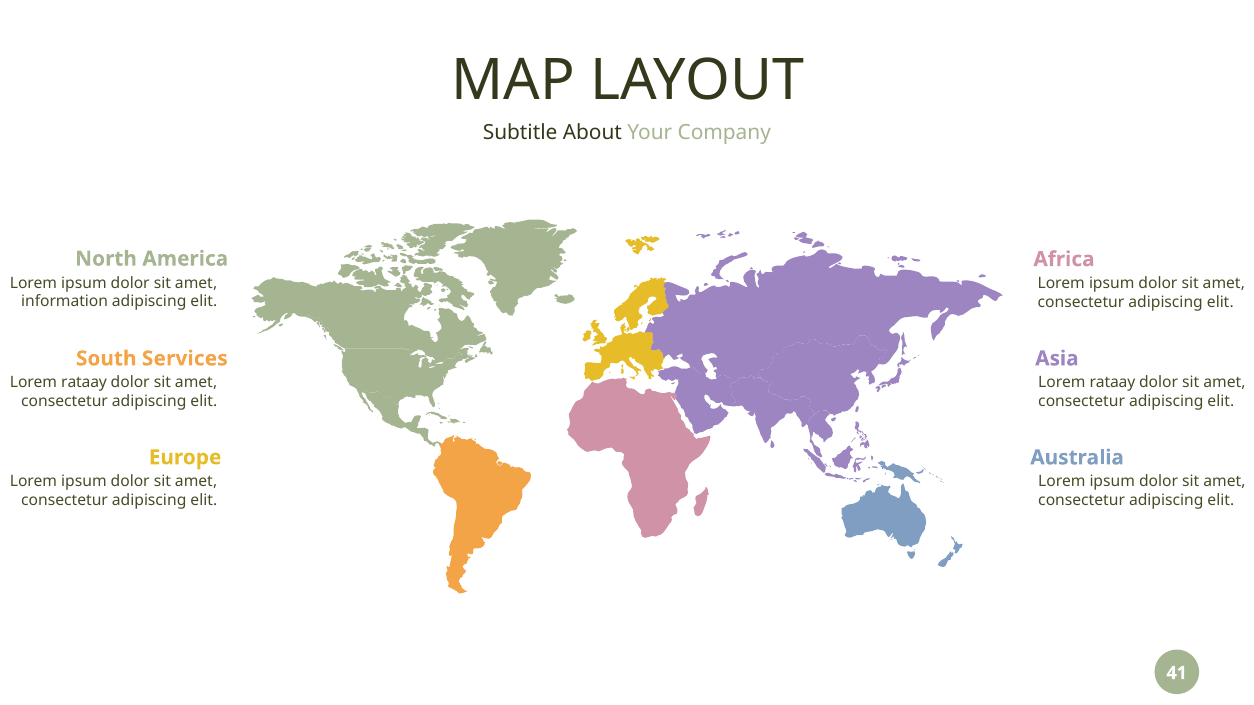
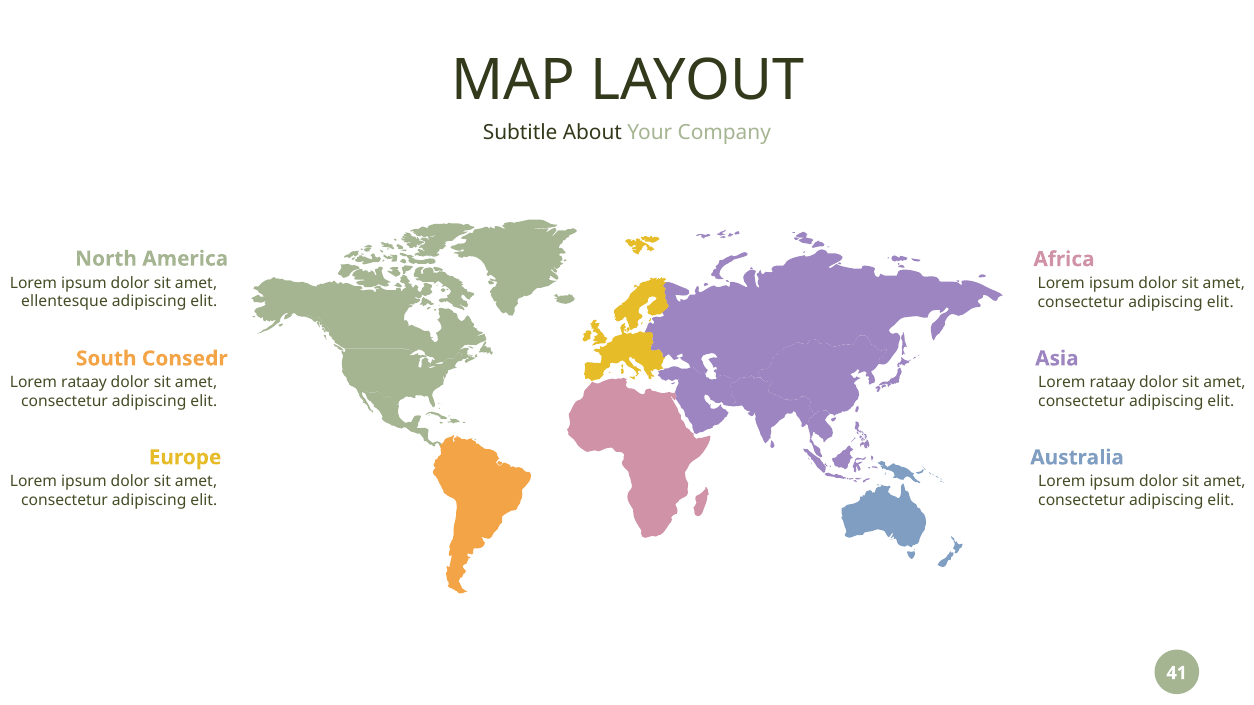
information: information -> ellentesque
Services: Services -> Consedr
